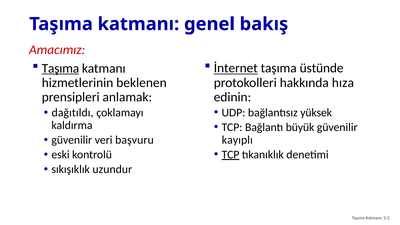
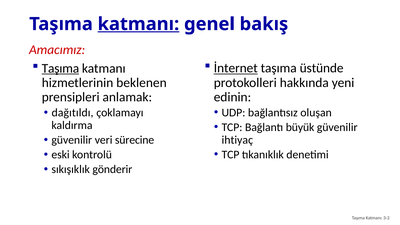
katmanı at (138, 24) underline: none -> present
hıza: hıza -> yeni
yüksek: yüksek -> oluşan
başvuru: başvuru -> sürecine
kayıplı: kayıplı -> ihtiyaç
TCP at (230, 154) underline: present -> none
uzundur: uzundur -> gönderir
